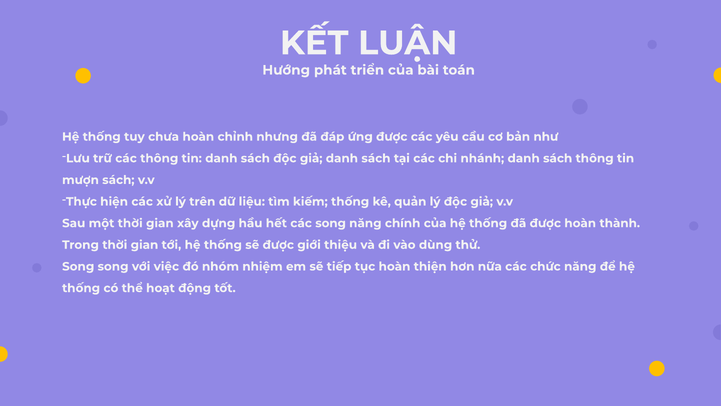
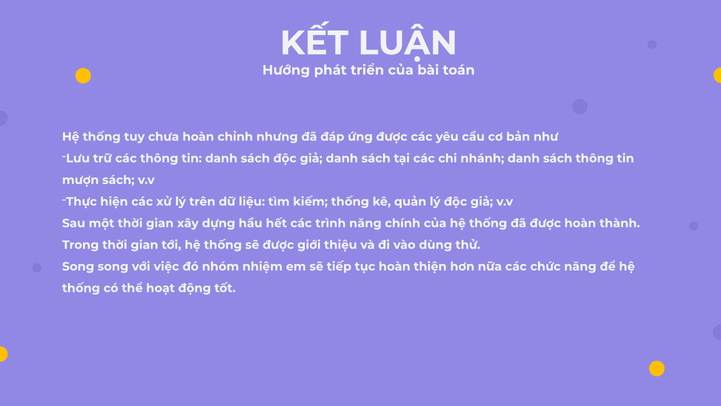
các song: song -> trình
